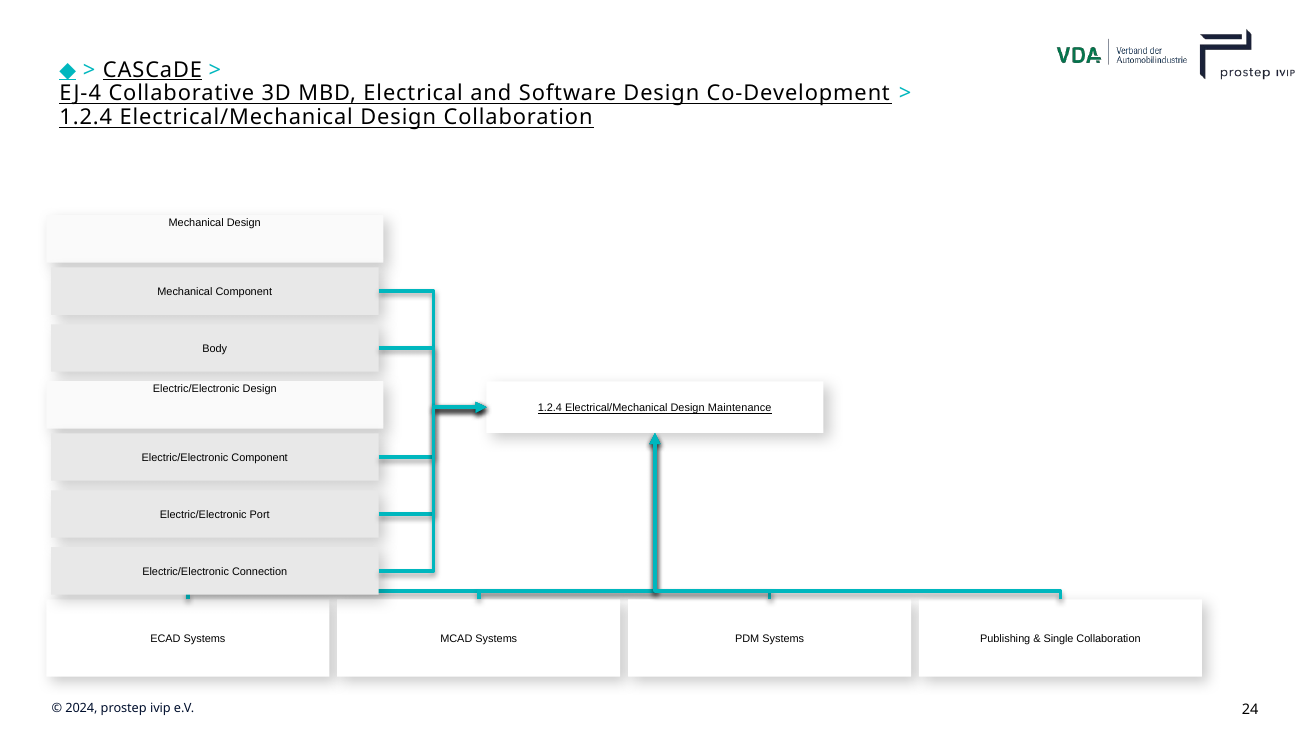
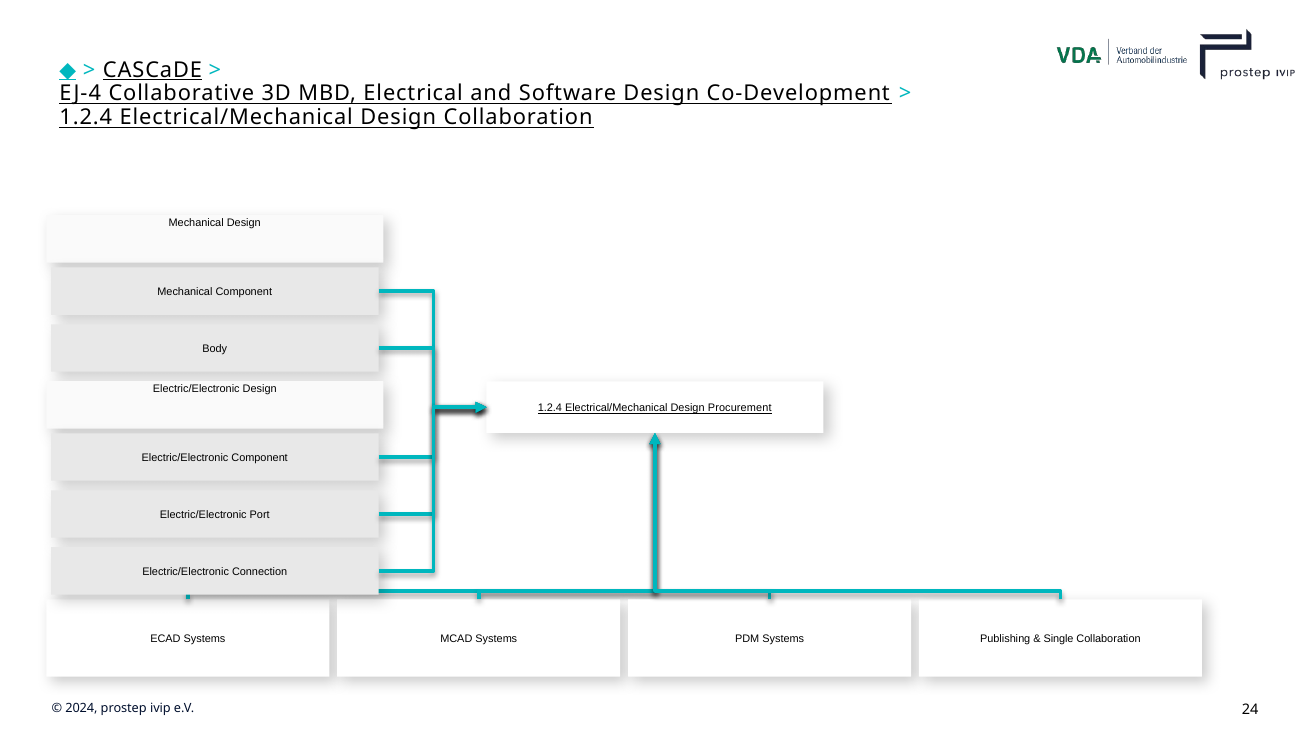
Maintenance: Maintenance -> Procurement
